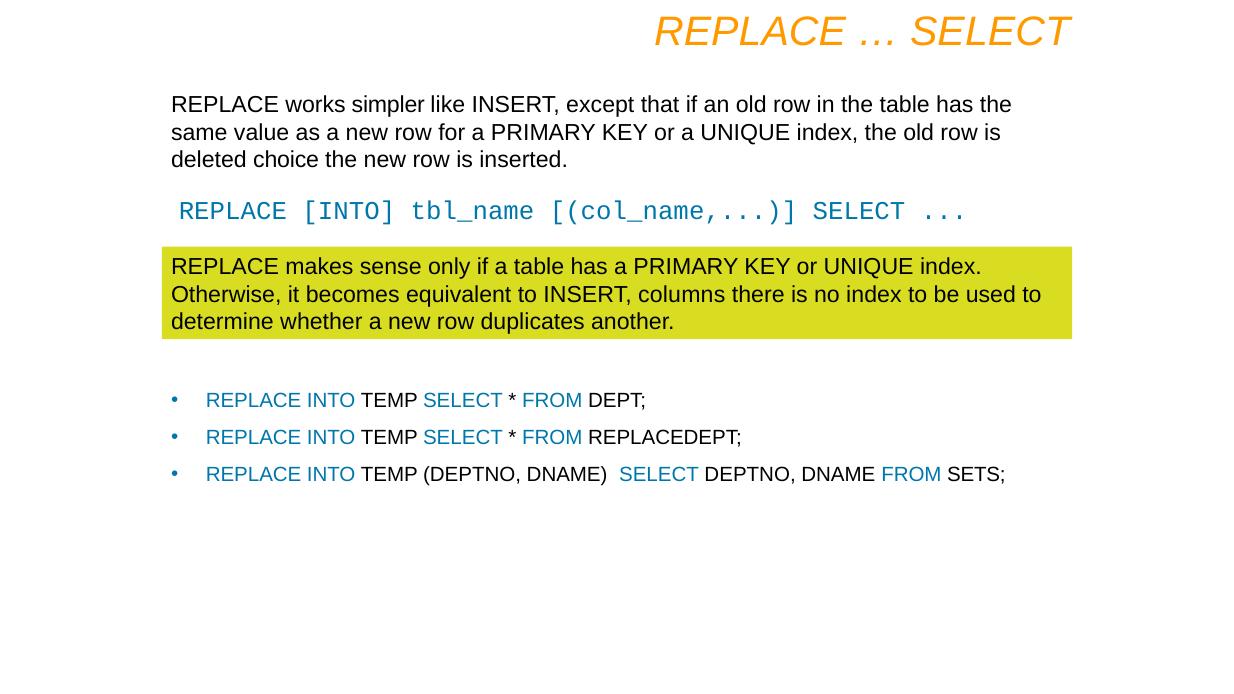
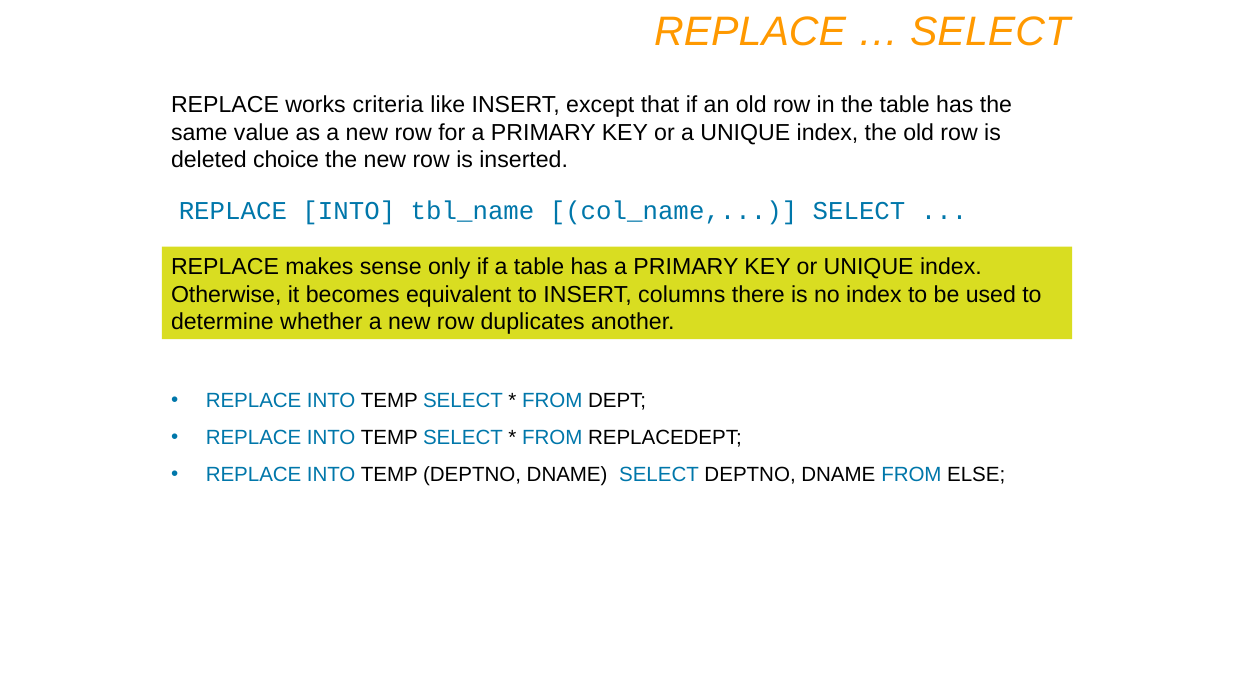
simpler: simpler -> criteria
SETS: SETS -> ELSE
